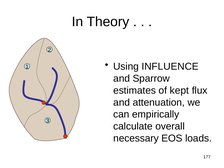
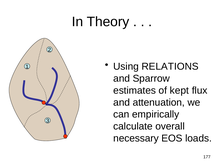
INFLUENCE: INFLUENCE -> RELATIONS
